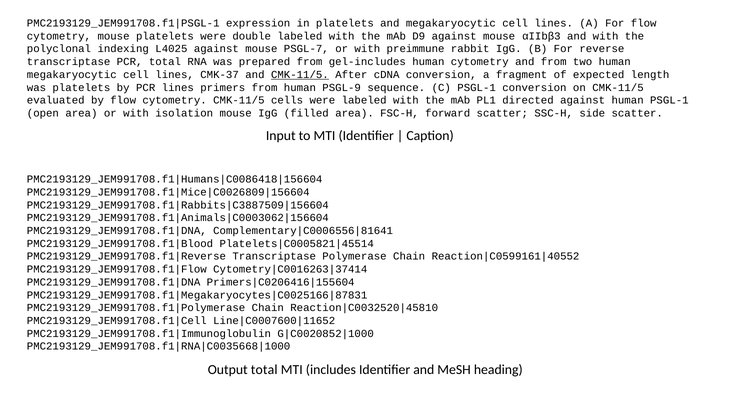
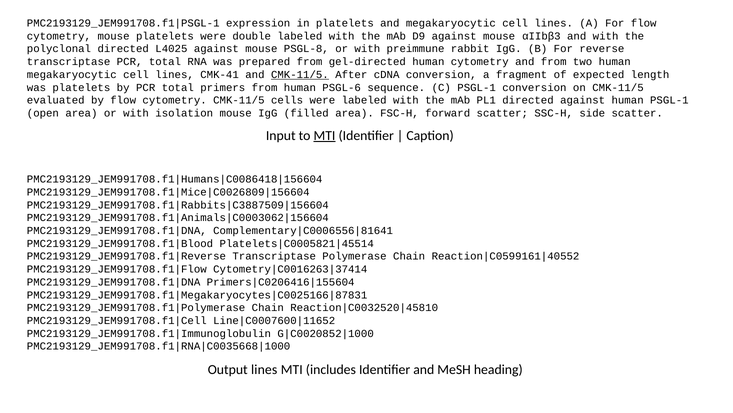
polyclonal indexing: indexing -> directed
PSGL-7: PSGL-7 -> PSGL-8
gel-includes: gel-includes -> gel-directed
CMK-37: CMK-37 -> CMK-41
by PCR lines: lines -> total
PSGL-9: PSGL-9 -> PSGL-6
MTI at (324, 135) underline: none -> present
Output total: total -> lines
